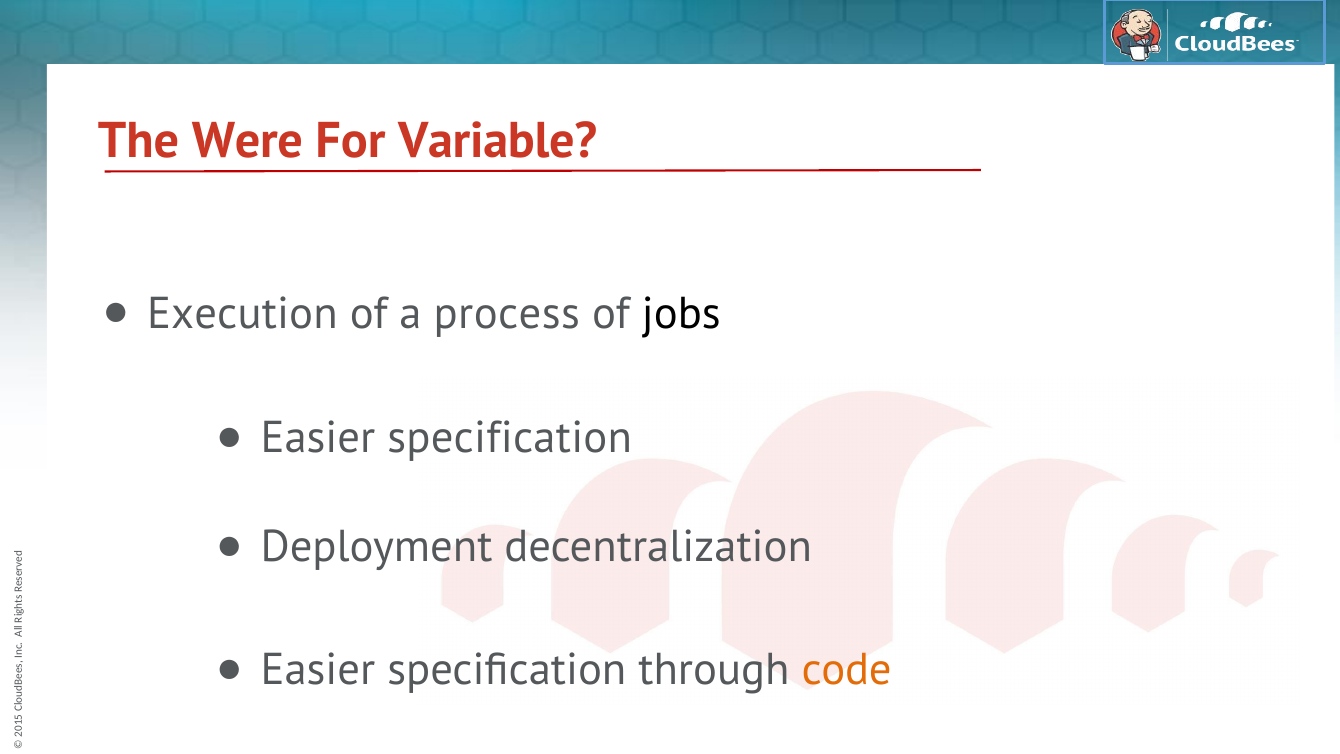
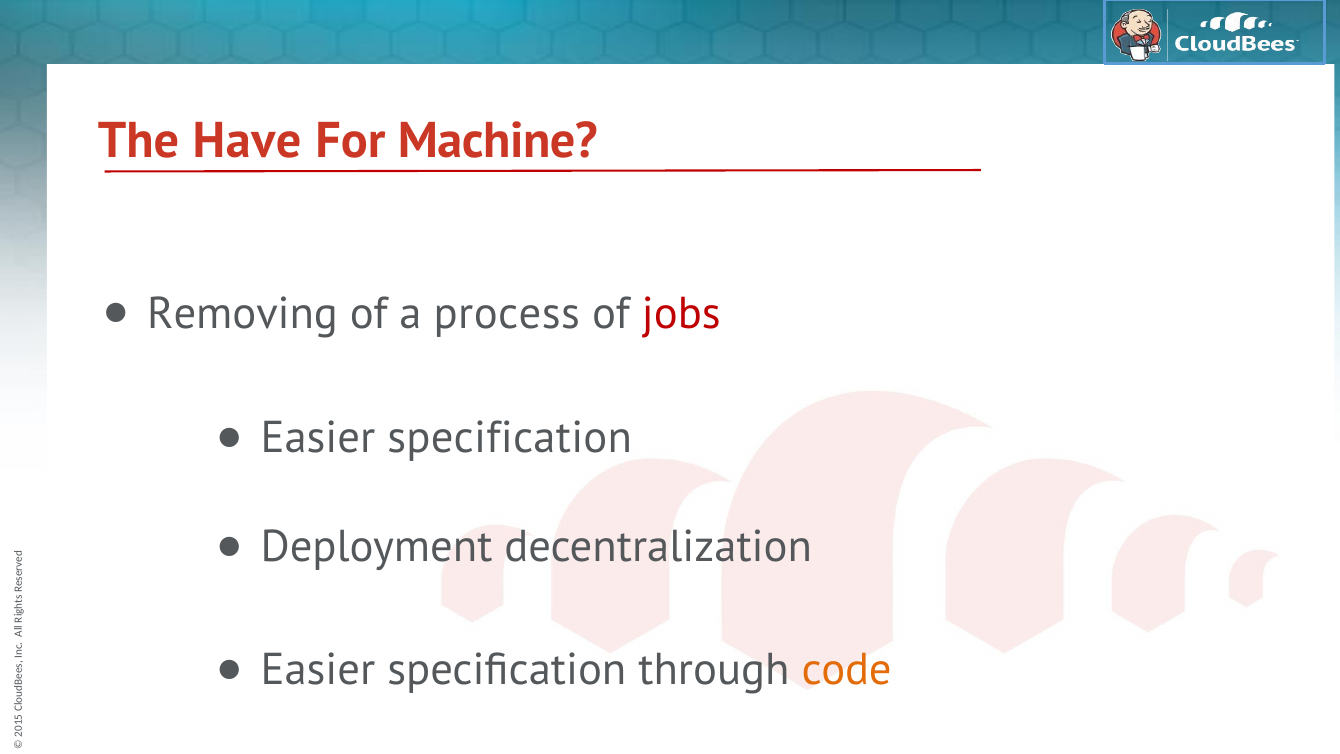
Were: Were -> Have
Variable: Variable -> Machine
Execution: Execution -> Removing
jobs colour: black -> red
